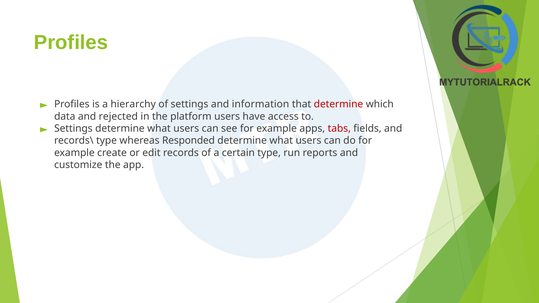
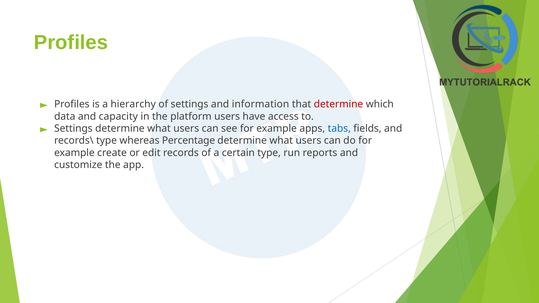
rejected: rejected -> capacity
tabs colour: red -> blue
Responded: Responded -> Percentage
